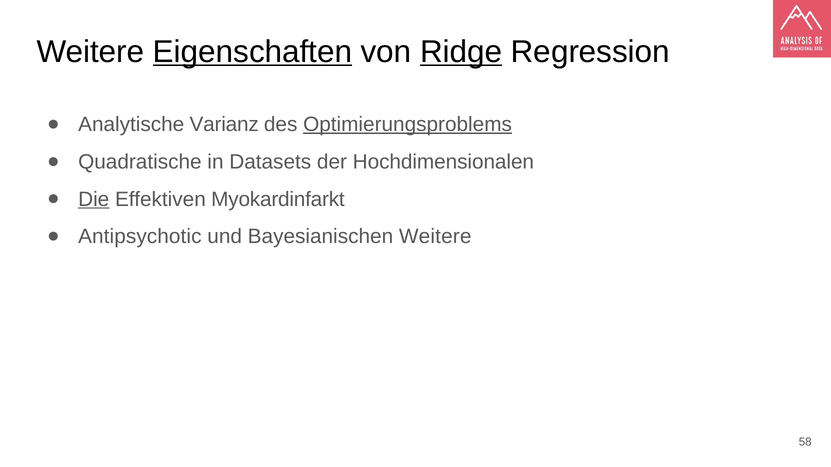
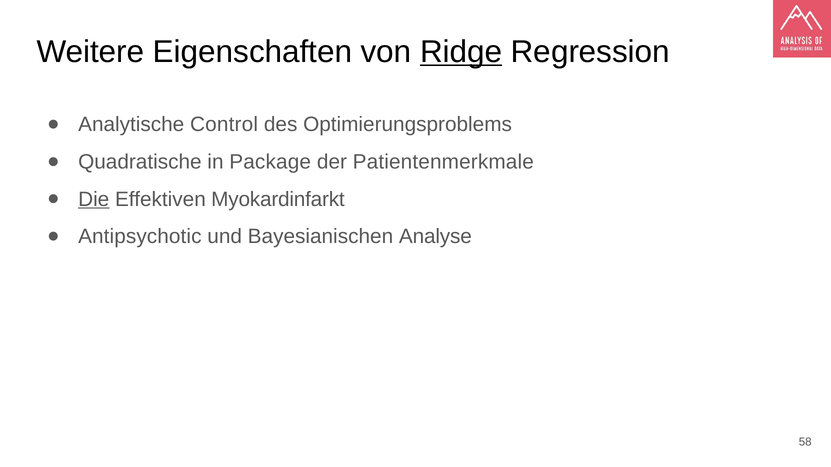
Eigenschaften underline: present -> none
Varianz: Varianz -> Control
Optimierungsproblems underline: present -> none
Datasets: Datasets -> Package
Hochdimensionalen: Hochdimensionalen -> Patientenmerkmale
Bayesianischen Weitere: Weitere -> Analyse
